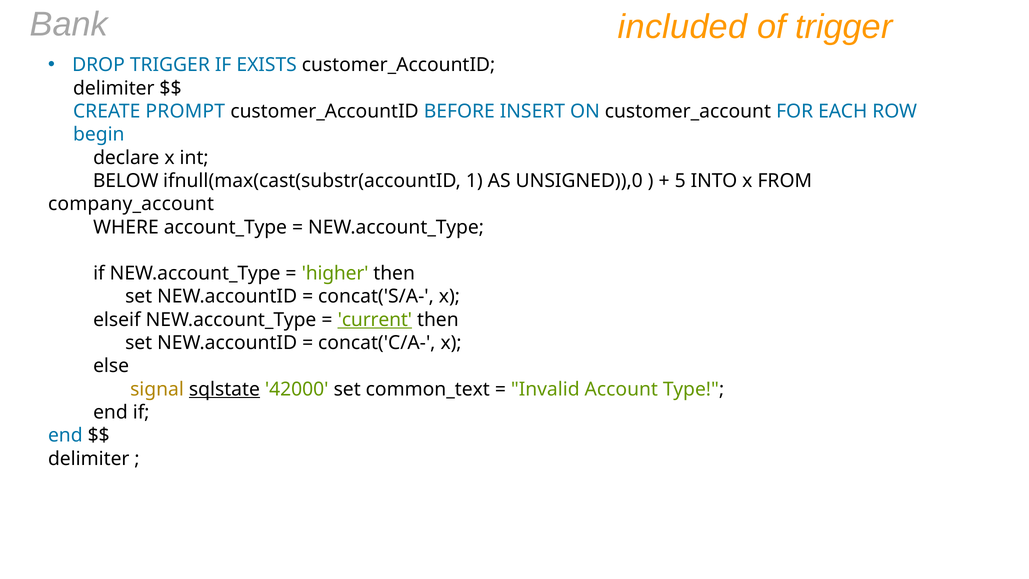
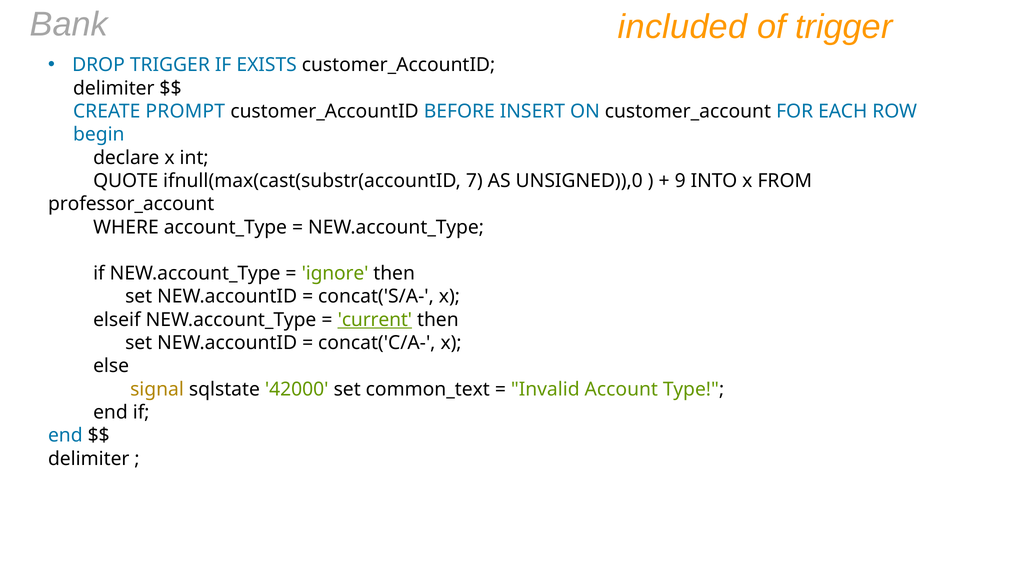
BELOW: BELOW -> QUOTE
1: 1 -> 7
5: 5 -> 9
company_account: company_account -> professor_account
higher: higher -> ignore
sqlstate underline: present -> none
